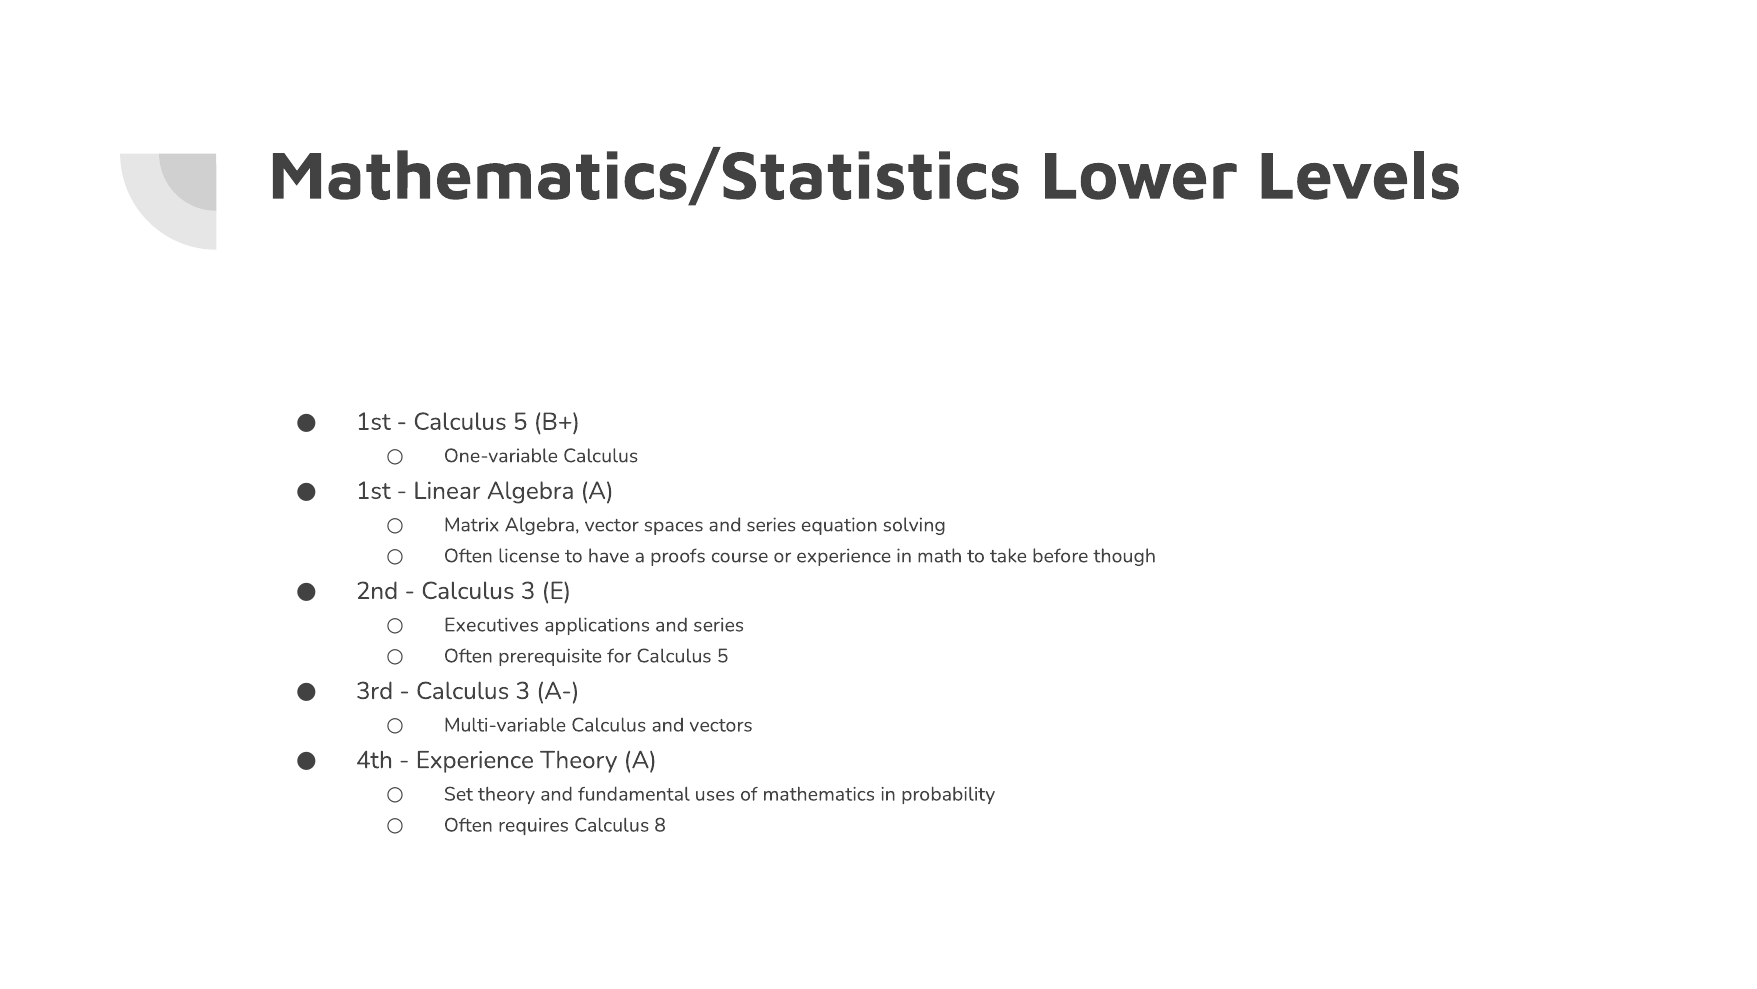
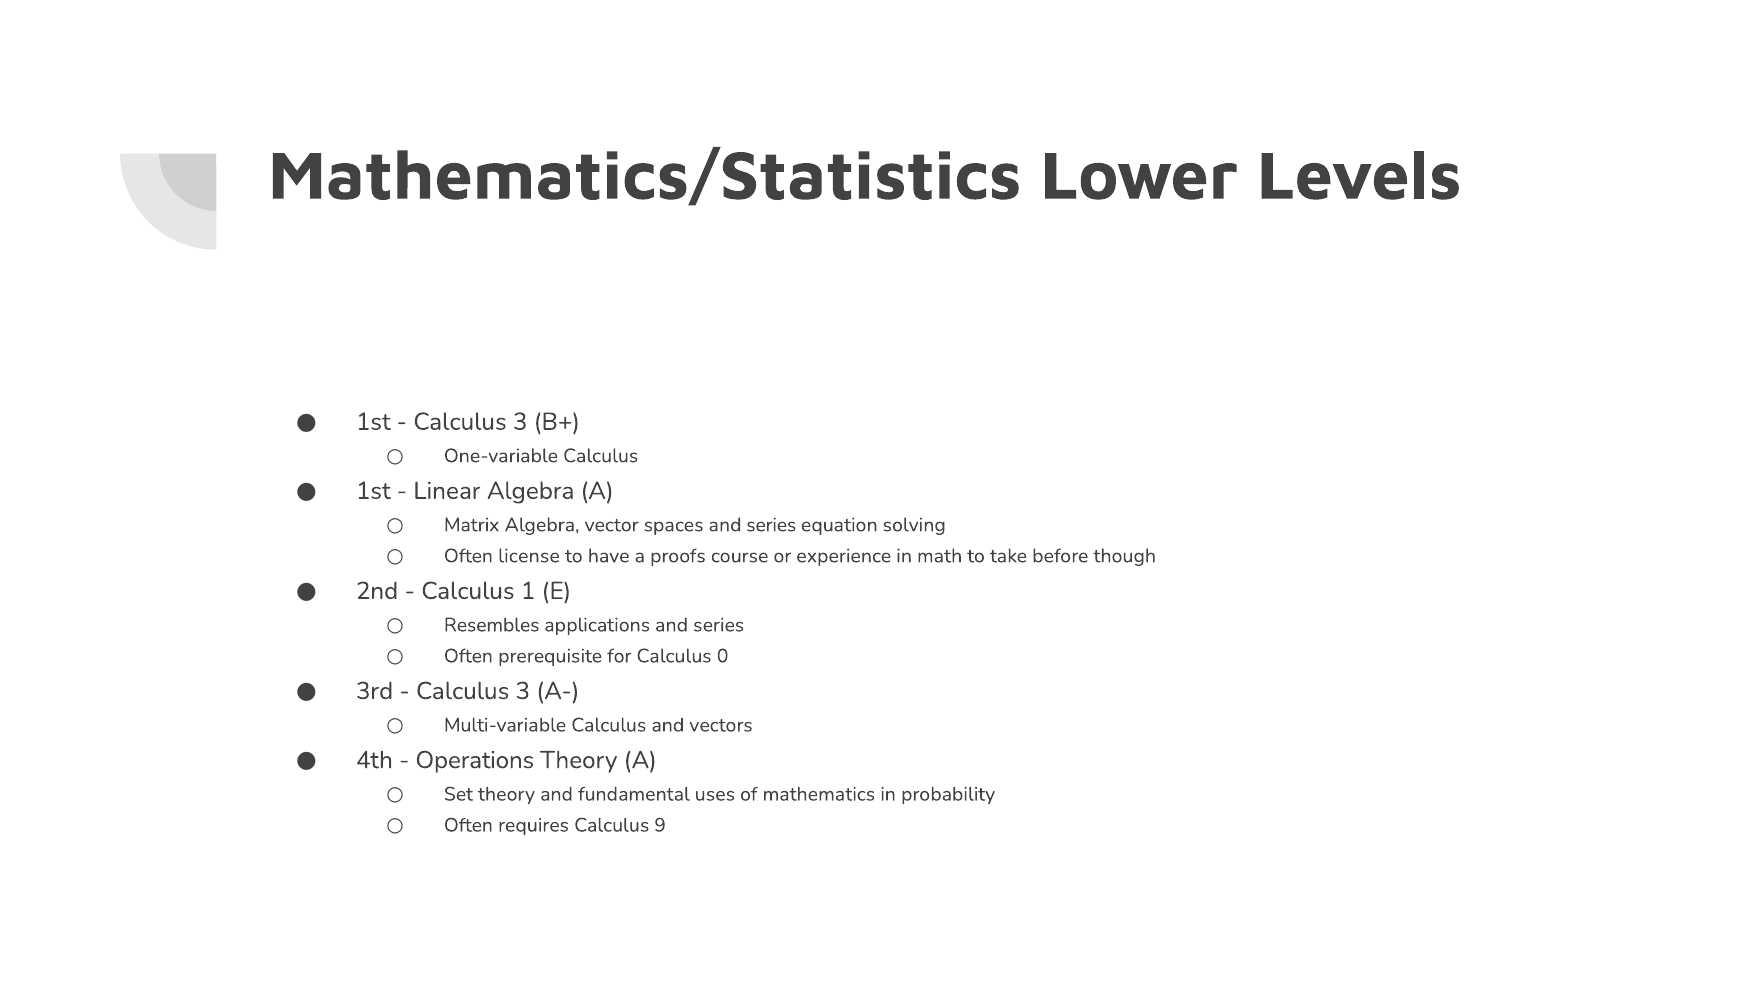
5 at (520, 421): 5 -> 3
3 at (528, 590): 3 -> 1
Executives: Executives -> Resembles
for Calculus 5: 5 -> 0
Experience at (475, 760): Experience -> Operations
8: 8 -> 9
